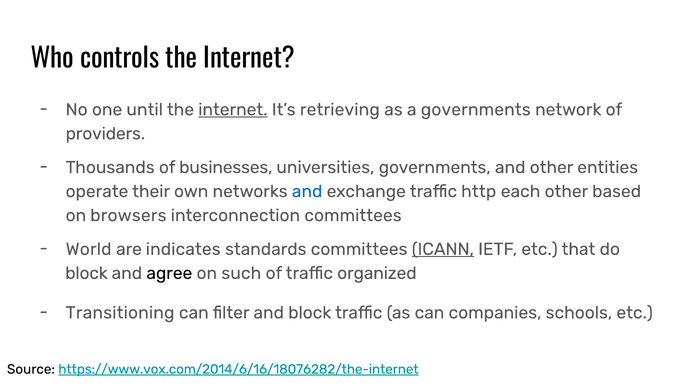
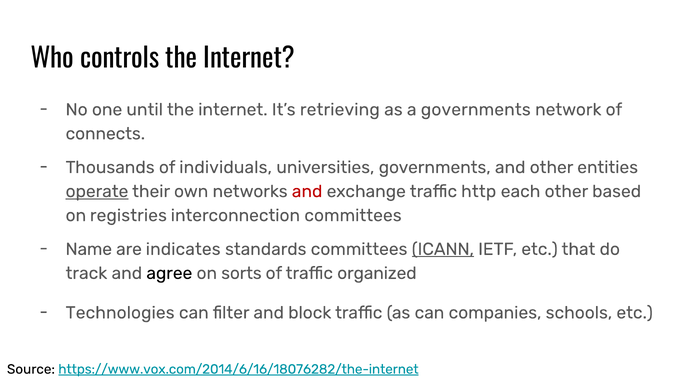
internet at (233, 110) underline: present -> none
providers: providers -> connects
businesses: businesses -> individuals
operate underline: none -> present
and at (307, 191) colour: blue -> red
browsers: browsers -> registries
World: World -> Name
block at (87, 273): block -> track
such: such -> sorts
Transitioning: Transitioning -> Technologies
